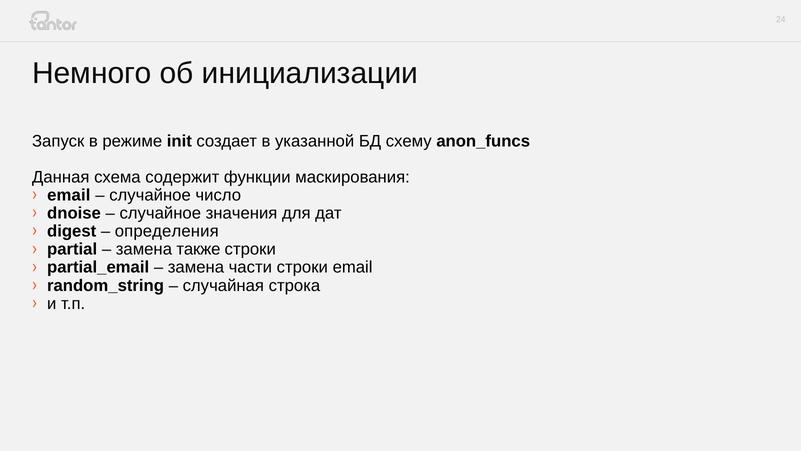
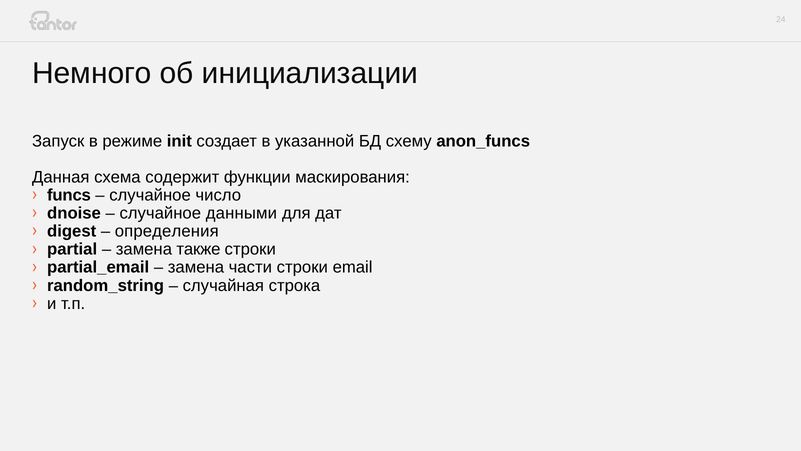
email at (69, 195): email -> funcs
значения: значения -> данными
